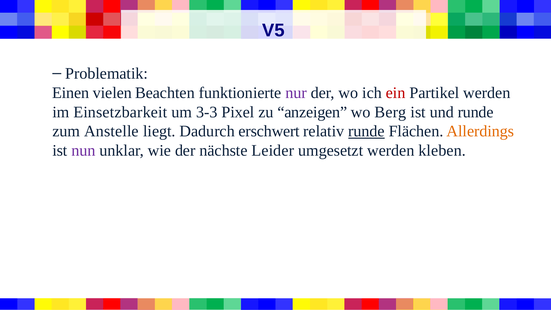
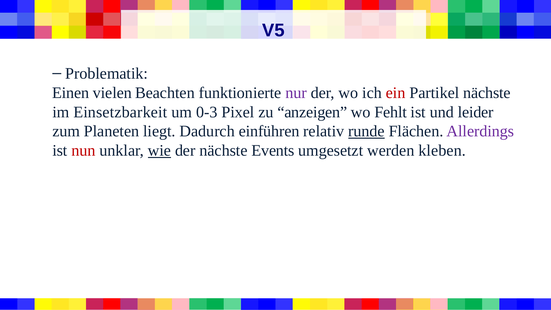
Partikel werden: werden -> nächste
3-3: 3-3 -> 0-3
Berg: Berg -> Fehlt
und runde: runde -> leider
Anstelle: Anstelle -> Planeten
erschwert: erschwert -> einführen
Allerdings colour: orange -> purple
nun colour: purple -> red
wie underline: none -> present
Leider: Leider -> Events
